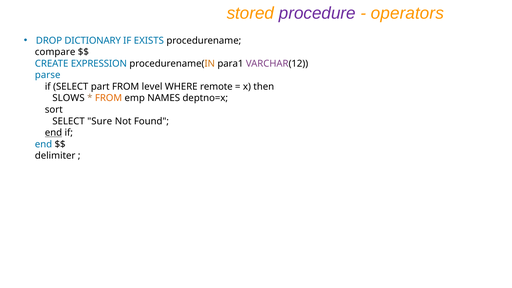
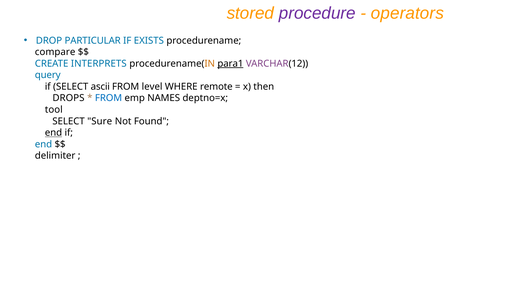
DICTIONARY: DICTIONARY -> PARTICULAR
EXPRESSION: EXPRESSION -> INTERPRETS
para1 underline: none -> present
parse: parse -> query
part: part -> ascii
SLOWS: SLOWS -> DROPS
FROM at (109, 98) colour: orange -> blue
sort: sort -> tool
